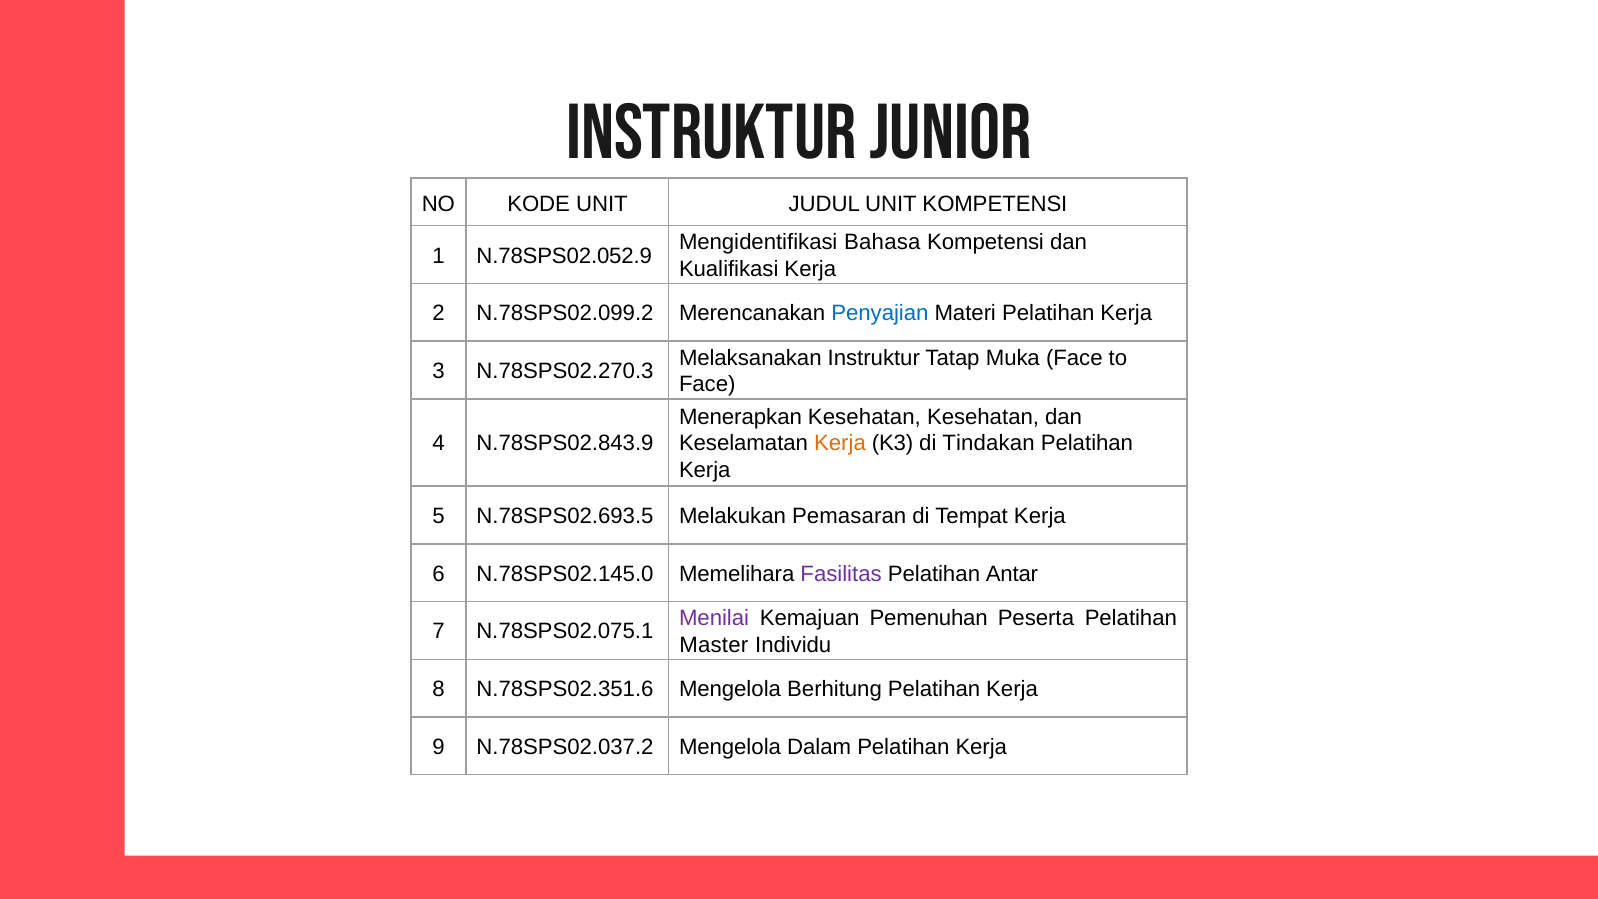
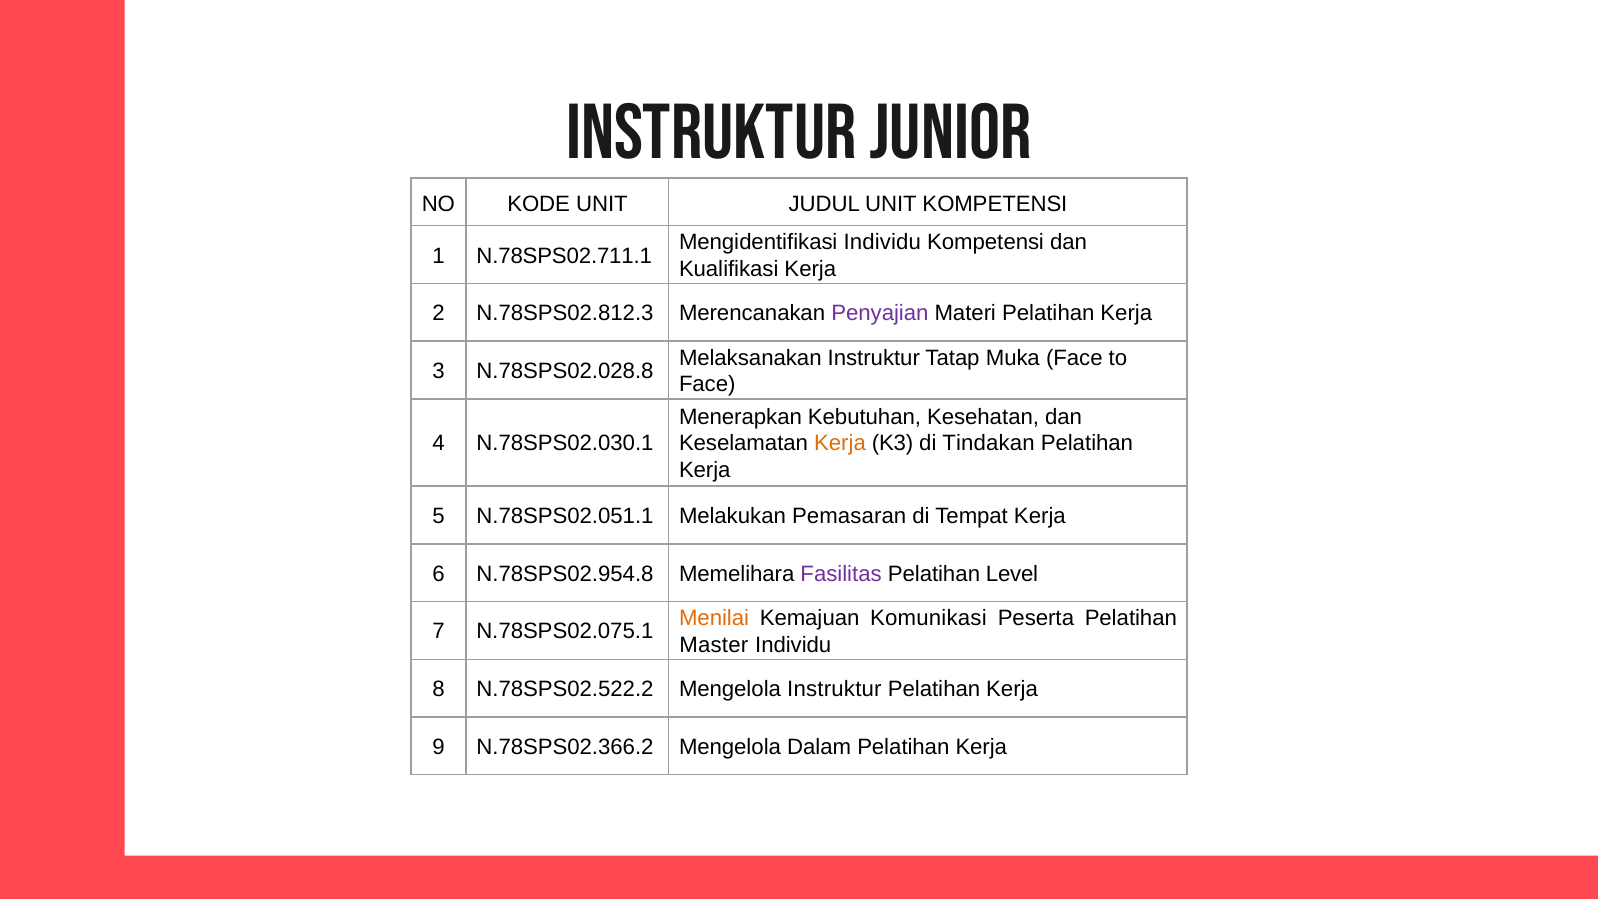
Mengidentifikasi Bahasa: Bahasa -> Individu
N.78SPS02.052.9: N.78SPS02.052.9 -> N.78SPS02.711.1
N.78SPS02.099.2: N.78SPS02.099.2 -> N.78SPS02.812.3
Penyajian colour: blue -> purple
N.78SPS02.270.3: N.78SPS02.270.3 -> N.78SPS02.028.8
Menerapkan Kesehatan: Kesehatan -> Kebutuhan
N.78SPS02.843.9: N.78SPS02.843.9 -> N.78SPS02.030.1
N.78SPS02.693.5: N.78SPS02.693.5 -> N.78SPS02.051.1
N.78SPS02.145.0: N.78SPS02.145.0 -> N.78SPS02.954.8
Antar: Antar -> Level
Menilai colour: purple -> orange
Pemenuhan: Pemenuhan -> Komunikasi
N.78SPS02.351.6: N.78SPS02.351.6 -> N.78SPS02.522.2
Mengelola Berhitung: Berhitung -> Instruktur
N.78SPS02.037.2: N.78SPS02.037.2 -> N.78SPS02.366.2
